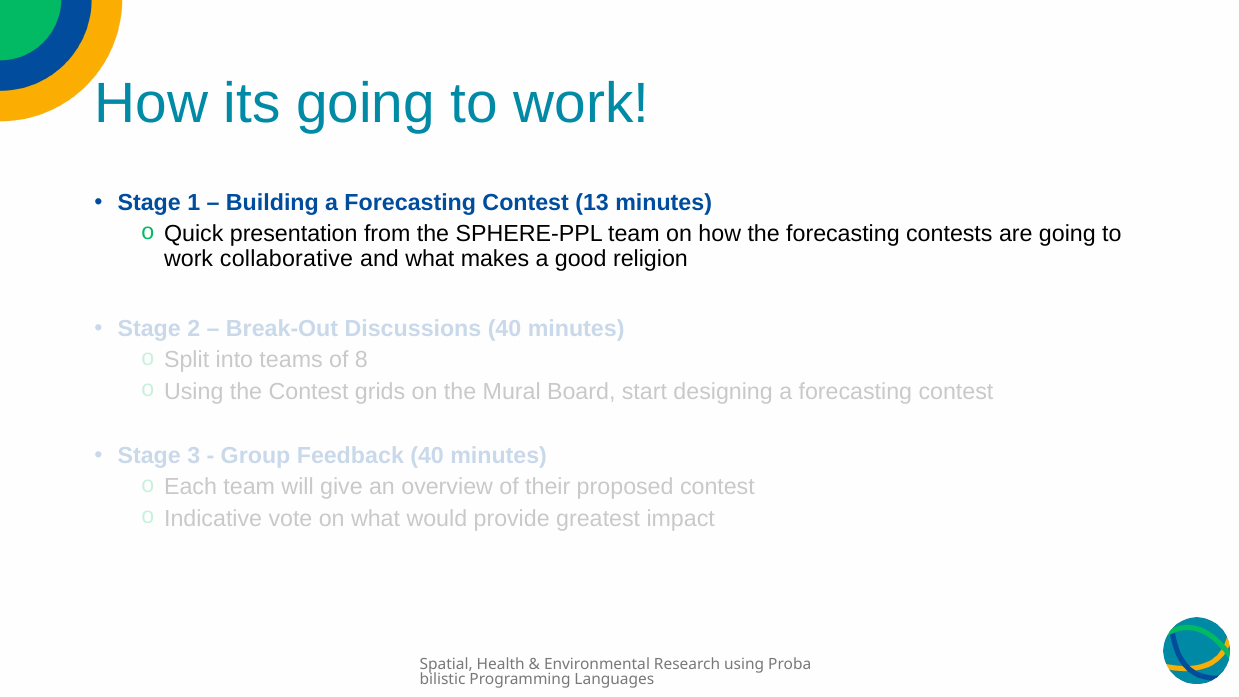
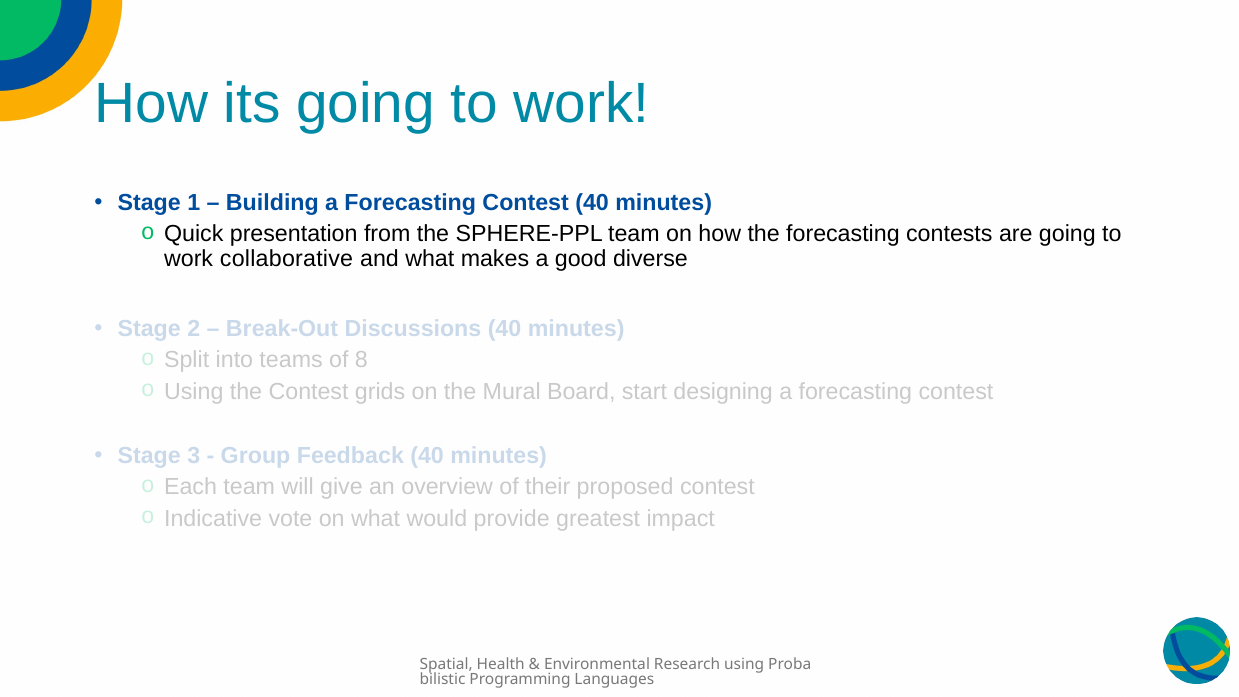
Contest 13: 13 -> 40
religion: religion -> diverse
